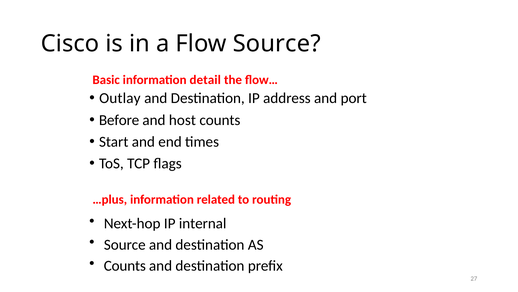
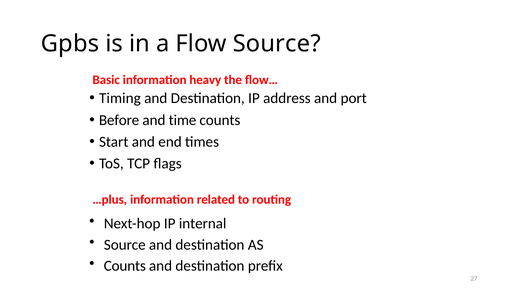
Cisco: Cisco -> Gpbs
detail: detail -> heavy
Outlay: Outlay -> Timing
host: host -> time
